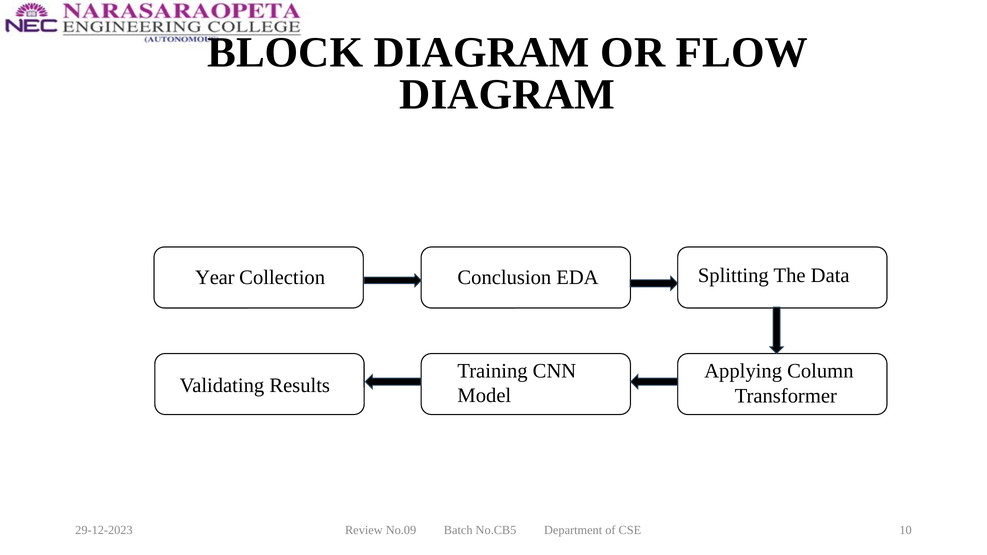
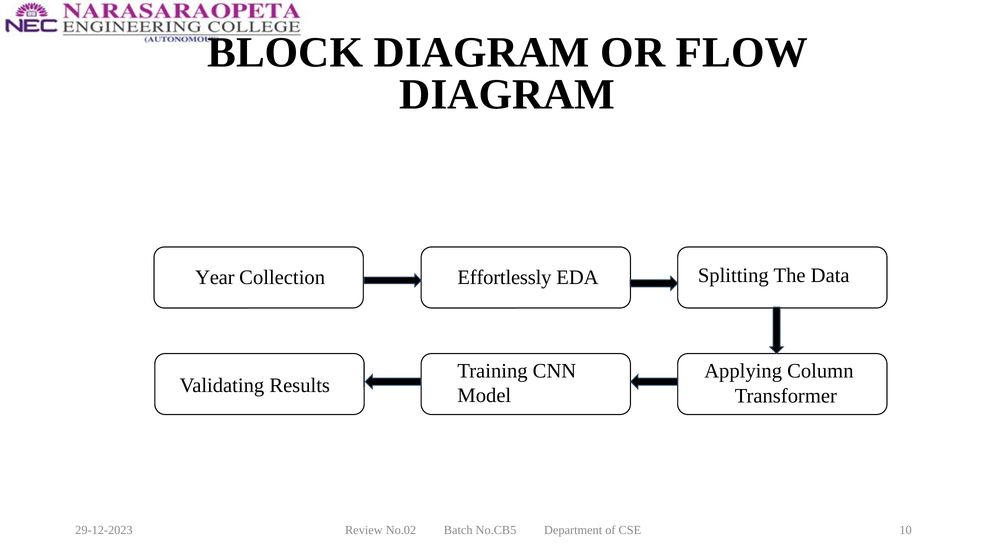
Conclusion: Conclusion -> Effortlessly
No.09: No.09 -> No.02
